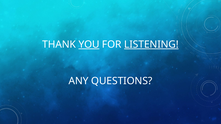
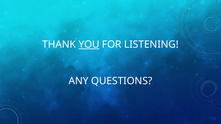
LISTENING underline: present -> none
